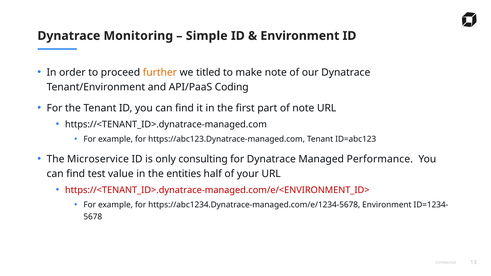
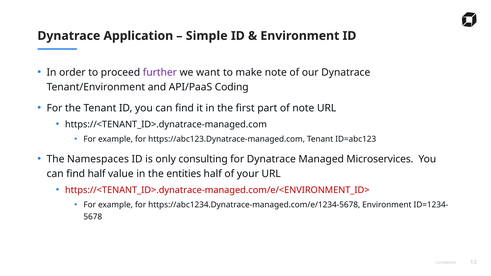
Monitoring: Monitoring -> Application
further colour: orange -> purple
titled: titled -> want
Microservice: Microservice -> Namespaces
Performance: Performance -> Microservices
find test: test -> half
